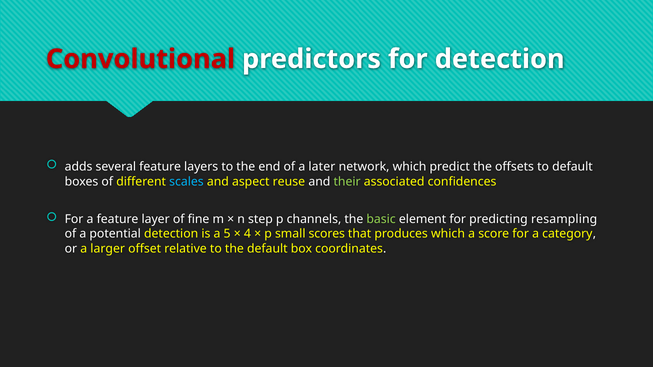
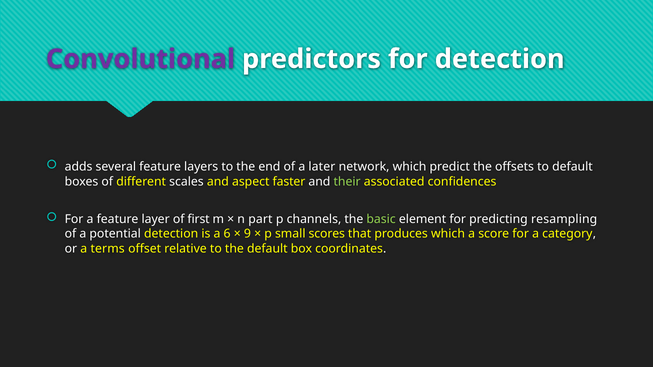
Convolutional colour: red -> purple
scales colour: light blue -> white
reuse: reuse -> faster
fine: fine -> first
step: step -> part
5: 5 -> 6
4: 4 -> 9
larger: larger -> terms
